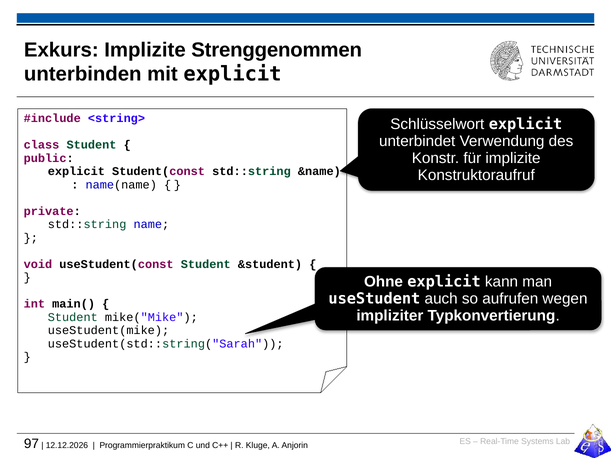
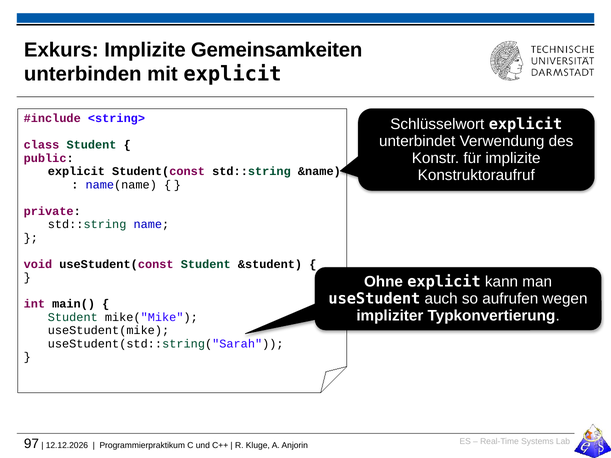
Strenggenommen: Strenggenommen -> Gemeinsamkeiten
